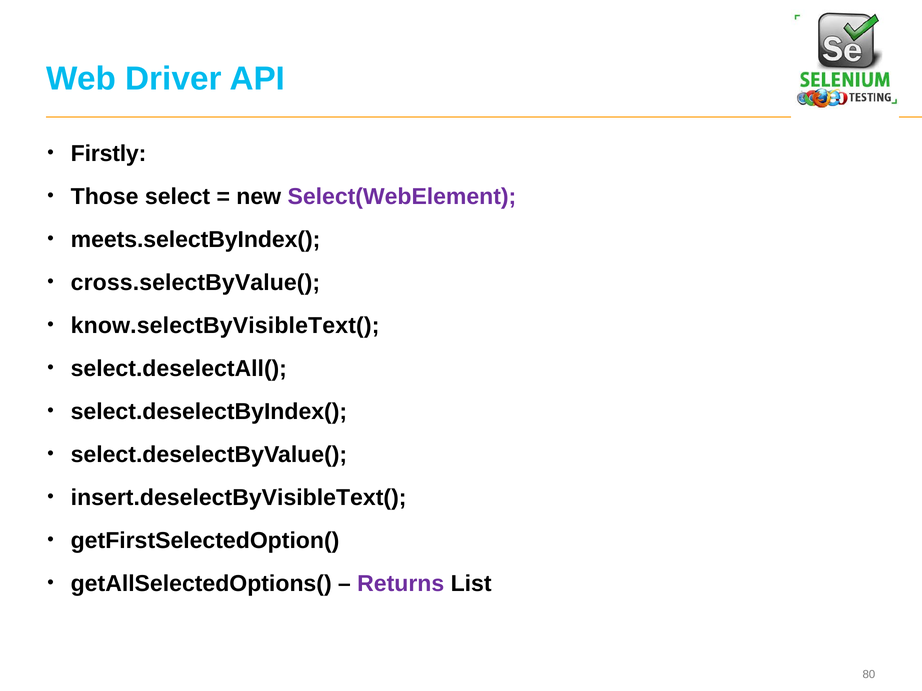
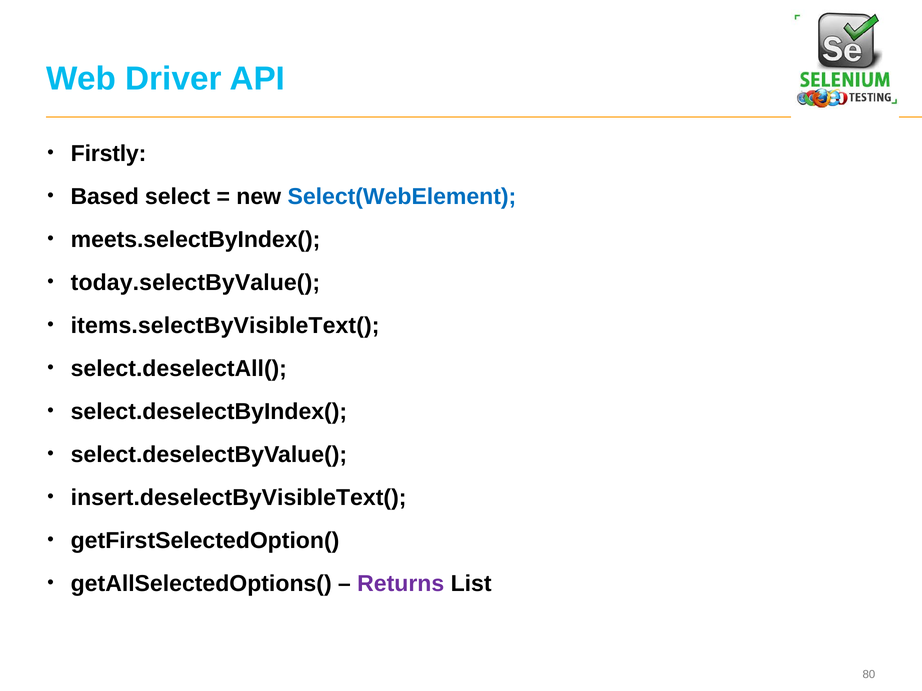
Those: Those -> Based
Select(WebElement colour: purple -> blue
cross.selectByValue(: cross.selectByValue( -> today.selectByValue(
know.selectByVisibleText(: know.selectByVisibleText( -> items.selectByVisibleText(
